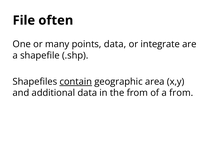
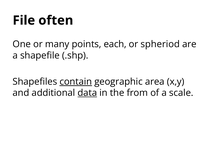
points data: data -> each
integrate: integrate -> spheriod
data at (87, 93) underline: none -> present
a from: from -> scale
